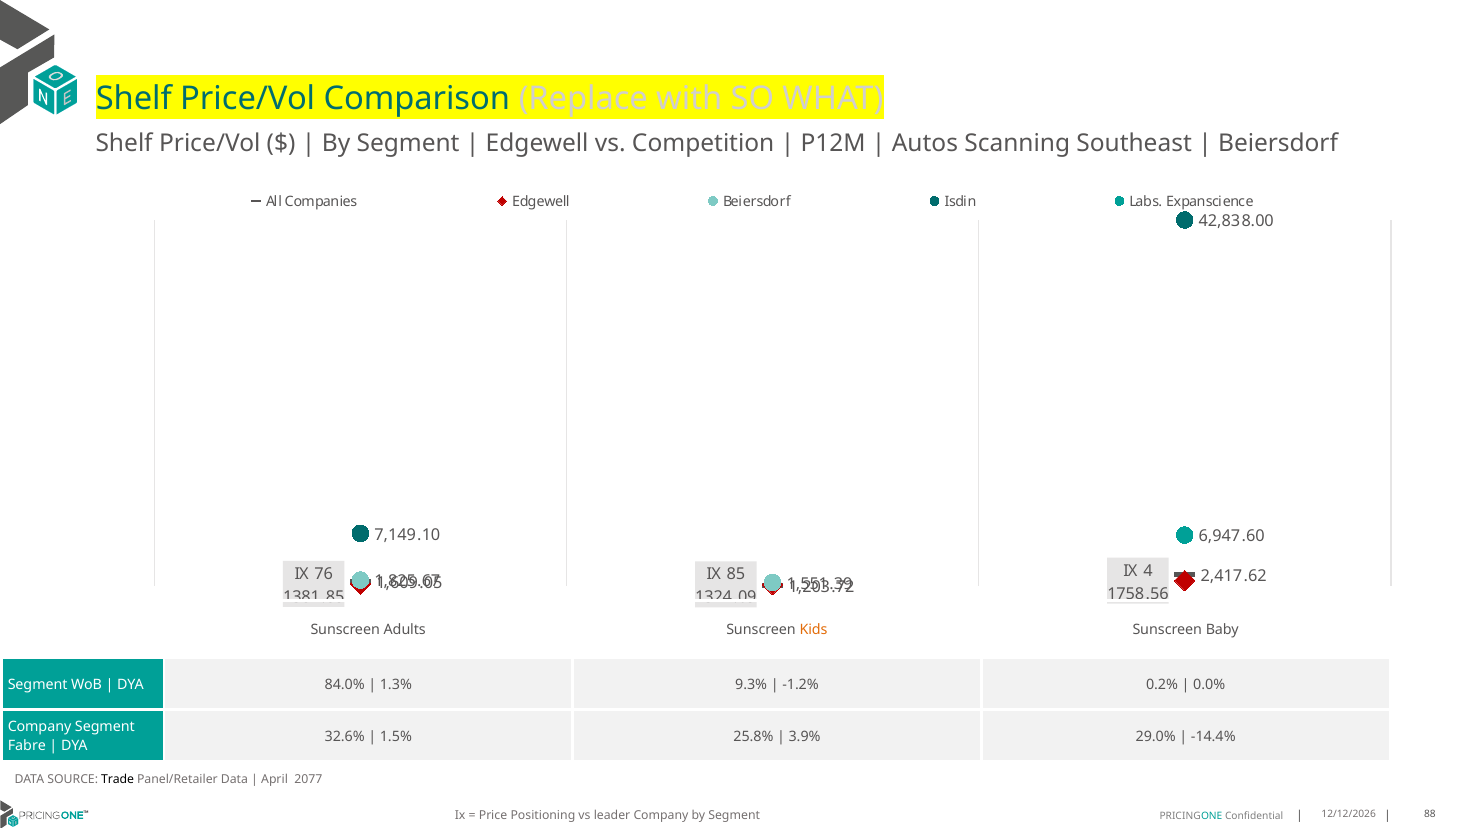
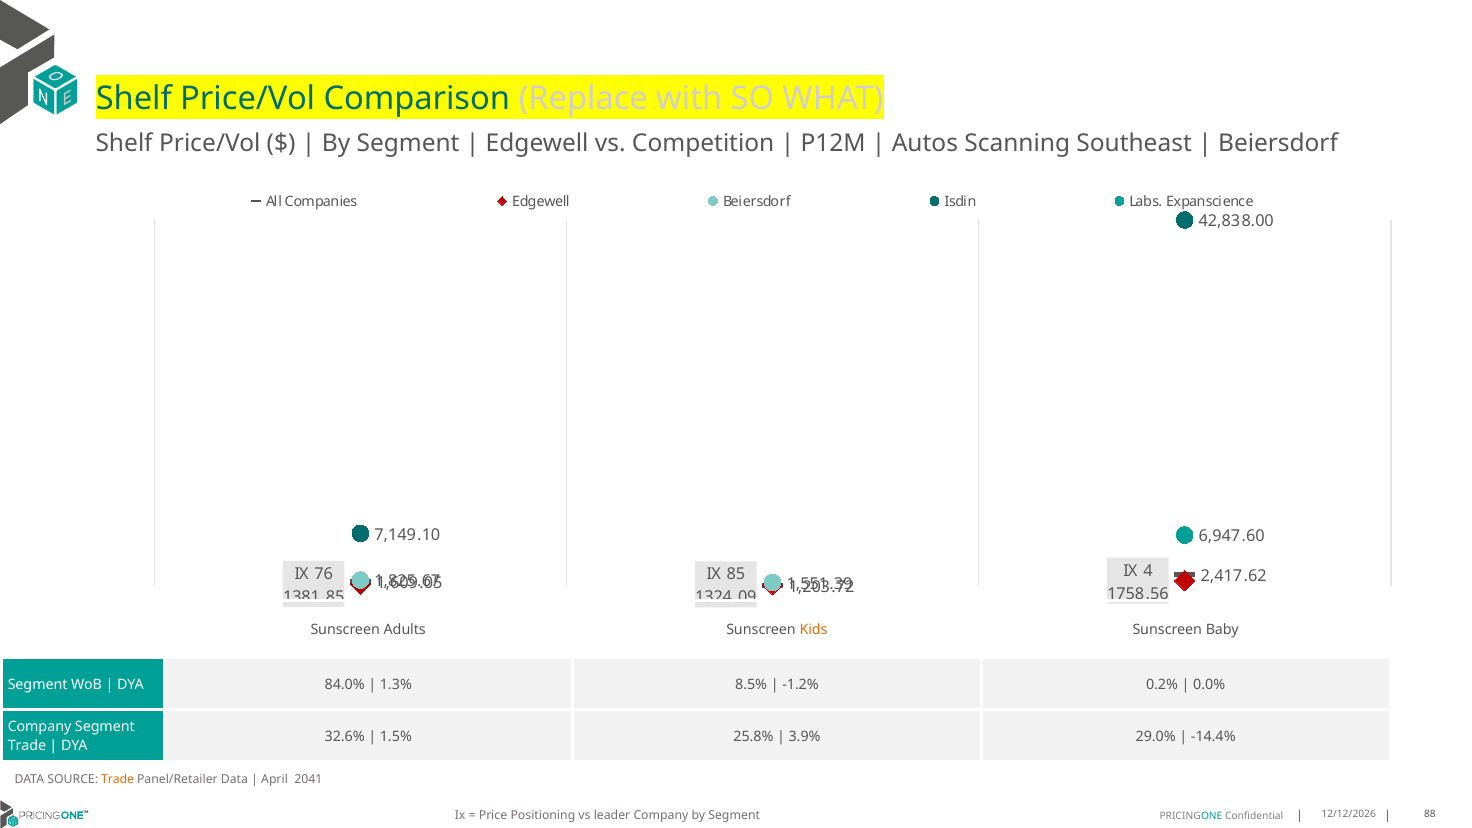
9.3%: 9.3% -> 8.5%
Fabre at (27, 746): Fabre -> Trade
Trade at (118, 780) colour: black -> orange
2077: 2077 -> 2041
